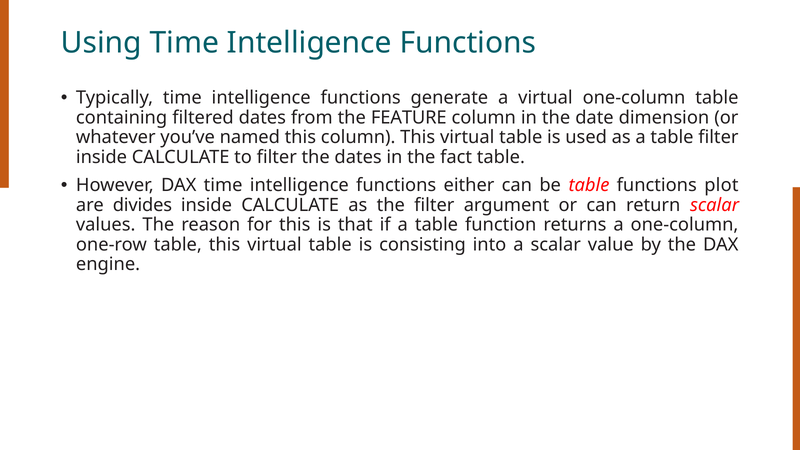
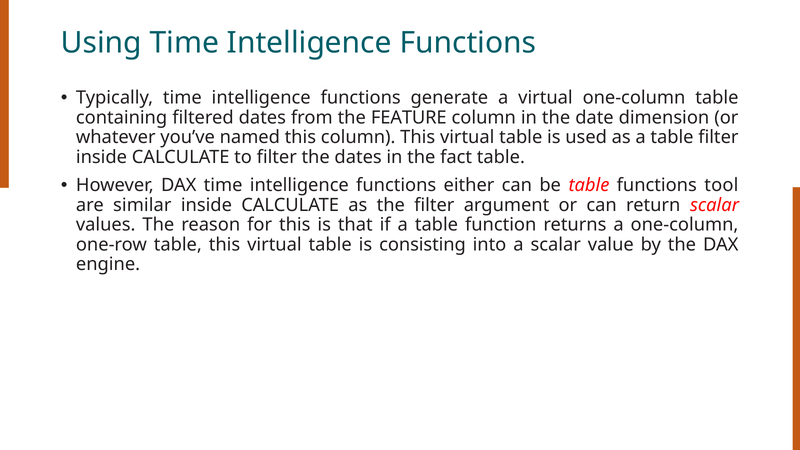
plot: plot -> tool
divides: divides -> similar
